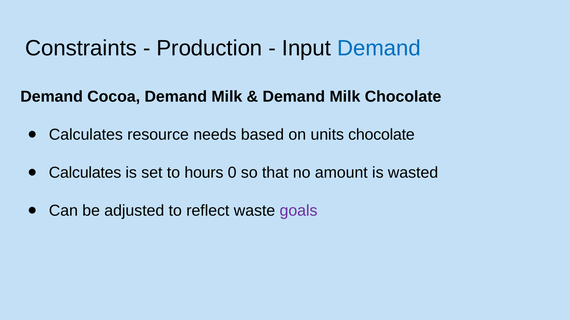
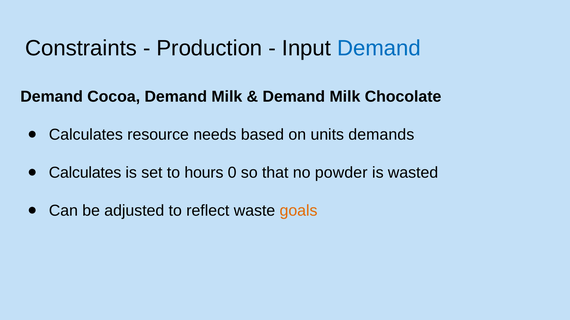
units chocolate: chocolate -> demands
amount: amount -> powder
goals colour: purple -> orange
